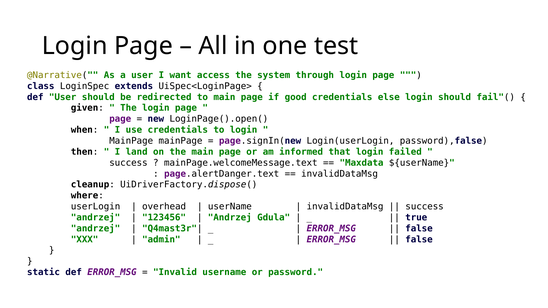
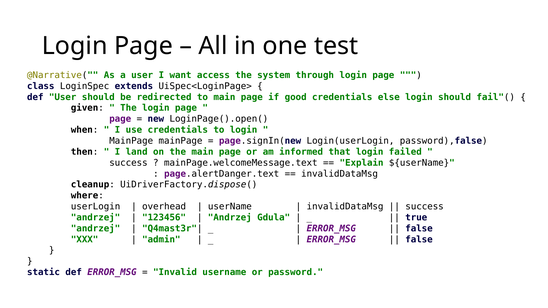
Maxdata: Maxdata -> Explain
